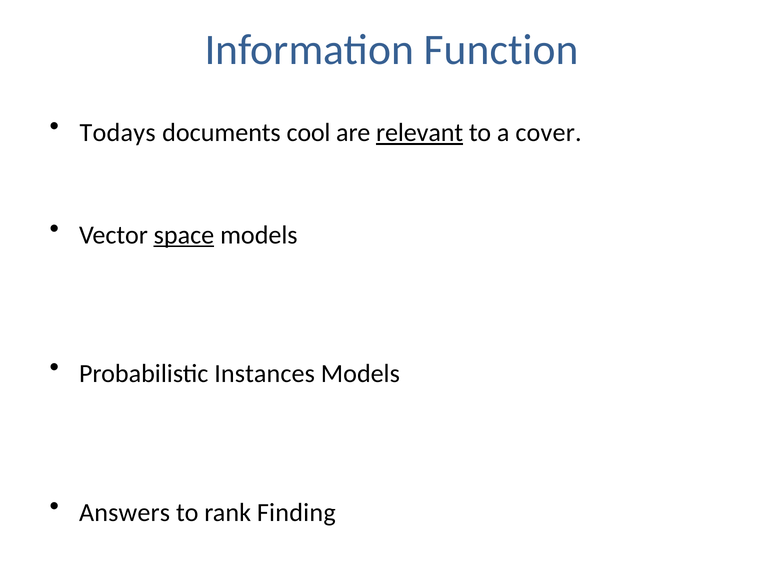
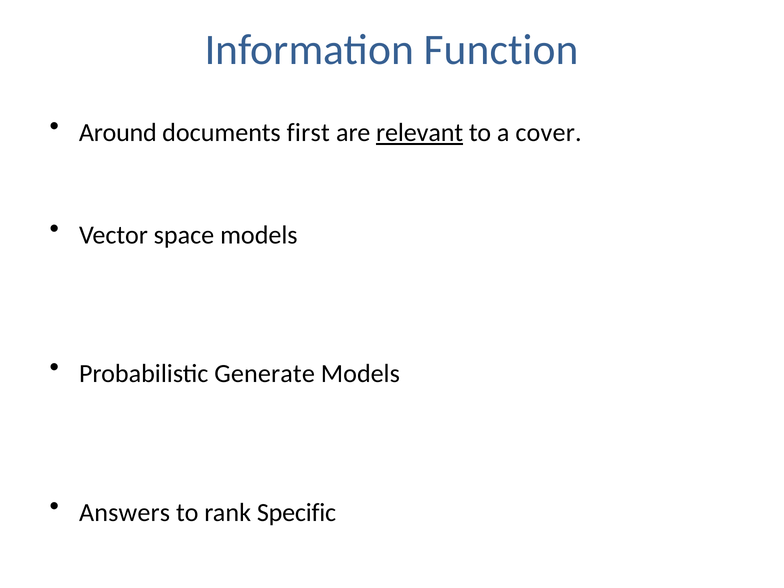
Todays: Todays -> Around
cool: cool -> first
space underline: present -> none
Instances: Instances -> Generate
Finding: Finding -> Specific
